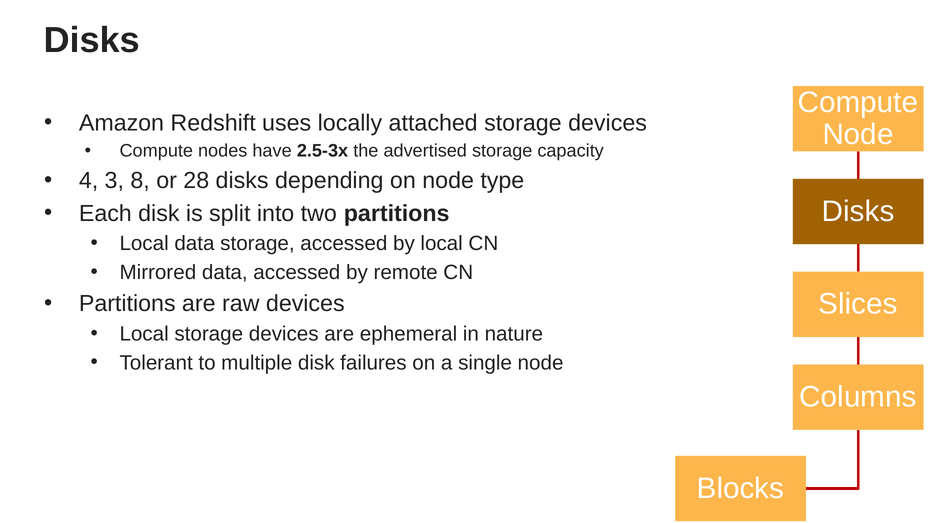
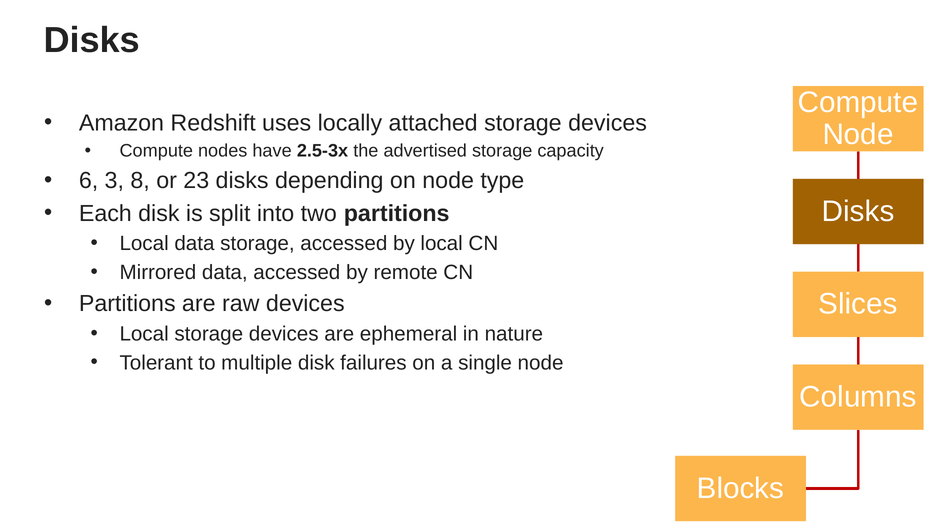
4: 4 -> 6
28: 28 -> 23
